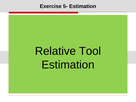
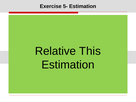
Tool: Tool -> This
